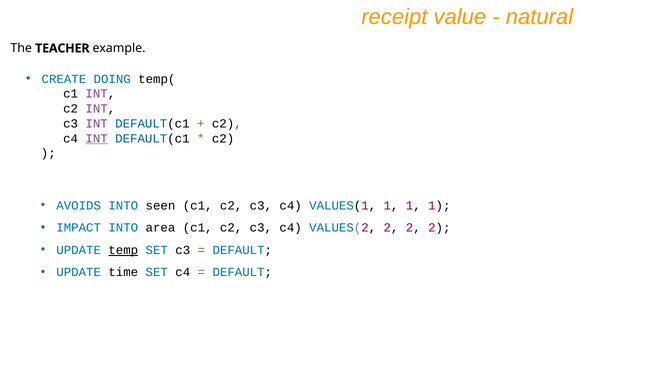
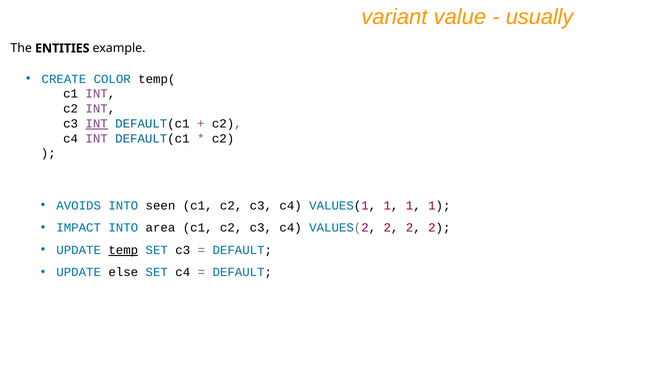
receipt: receipt -> variant
natural: natural -> usually
TEACHER: TEACHER -> ENTITIES
DOING: DOING -> COLOR
INT at (97, 124) underline: none -> present
INT at (97, 138) underline: present -> none
time: time -> else
